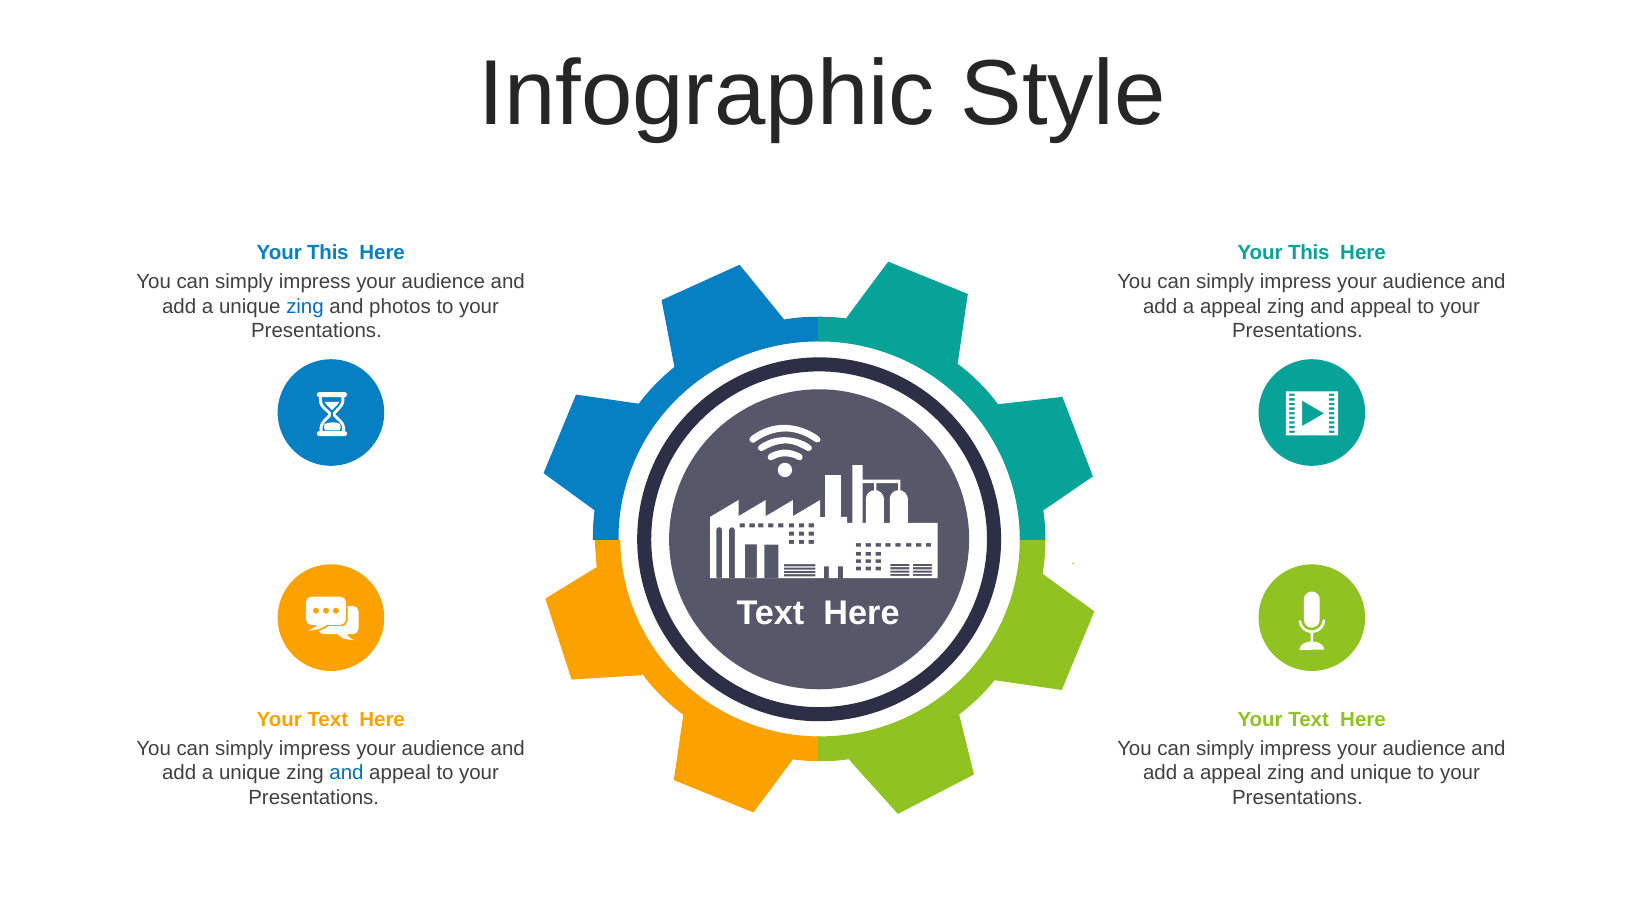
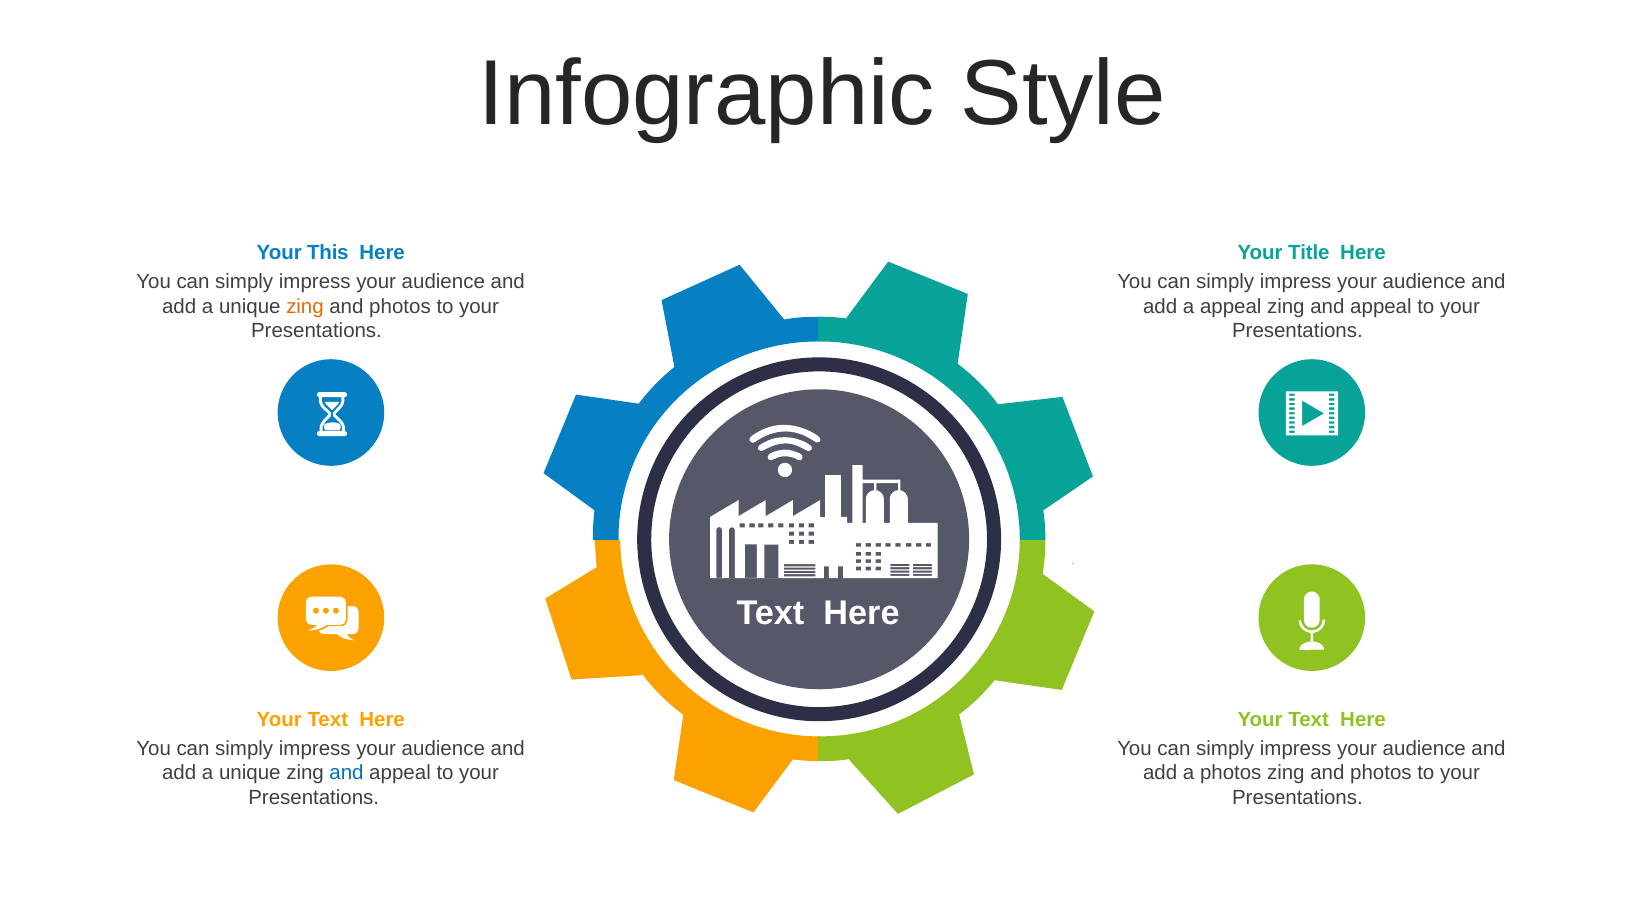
This at (1309, 253): This -> Title
zing at (305, 307) colour: blue -> orange
appeal at (1231, 773): appeal -> photos
unique at (1381, 773): unique -> photos
